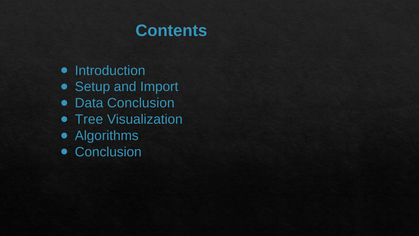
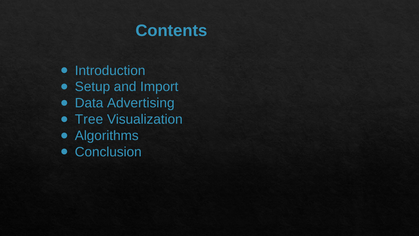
Data Conclusion: Conclusion -> Advertising
